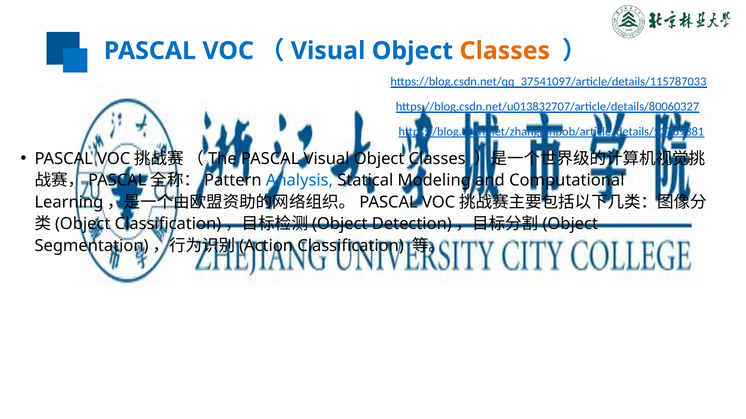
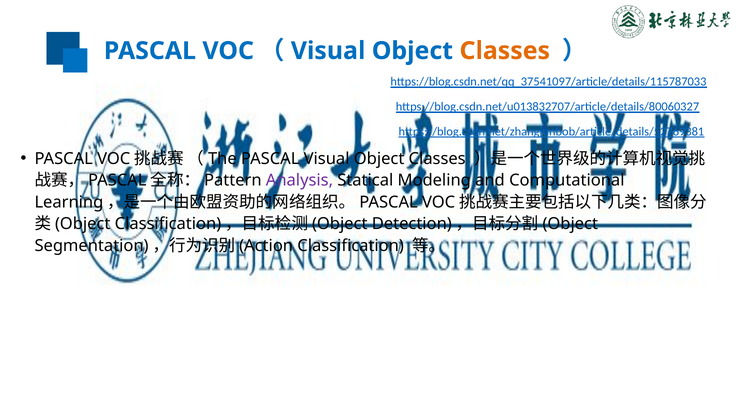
Analysis colour: blue -> purple
